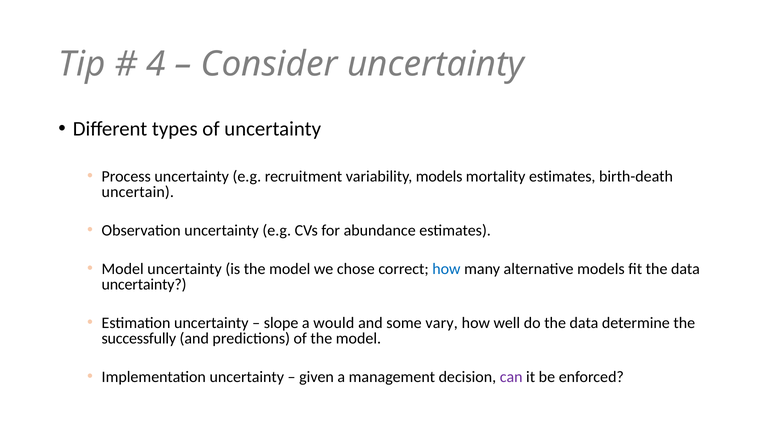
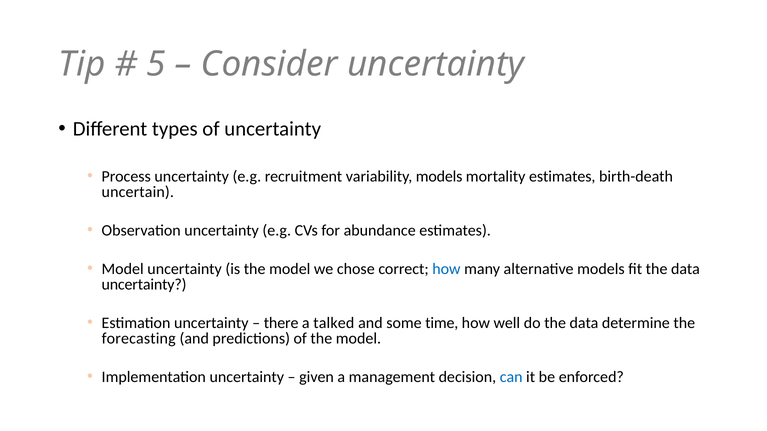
4: 4 -> 5
slope: slope -> there
would: would -> talked
vary: vary -> time
successfully: successfully -> forecasting
can colour: purple -> blue
